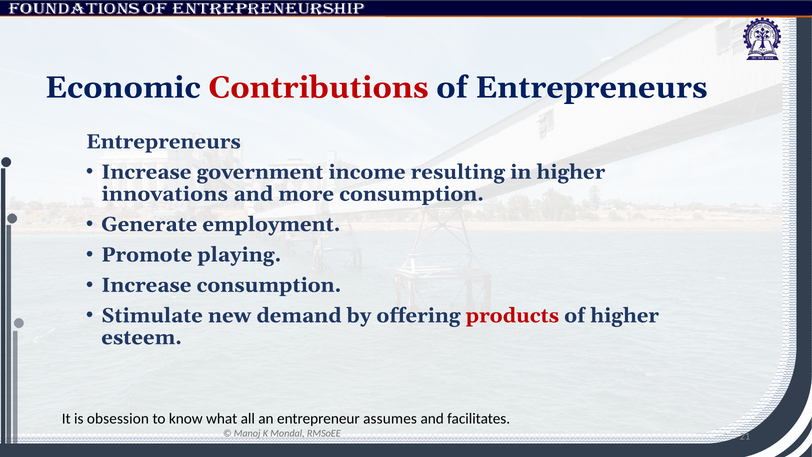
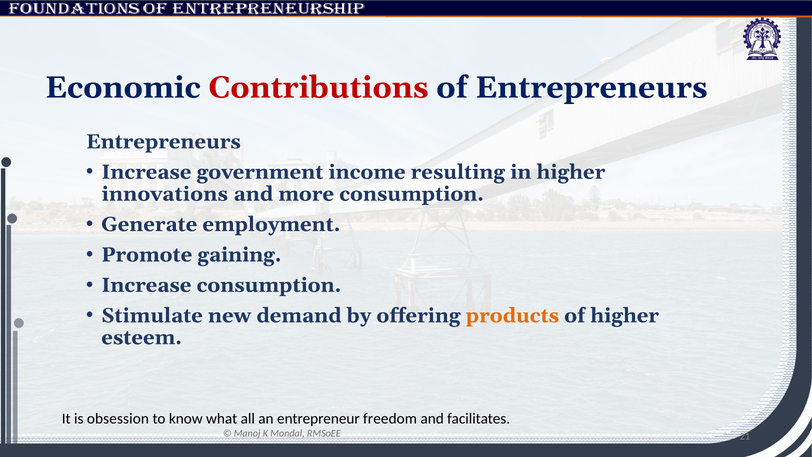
playing: playing -> gaining
products colour: red -> orange
assumes: assumes -> freedom
